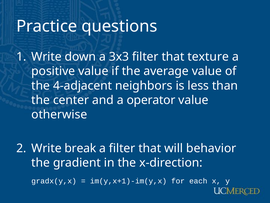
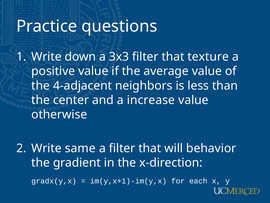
operator: operator -> increase
break: break -> same
